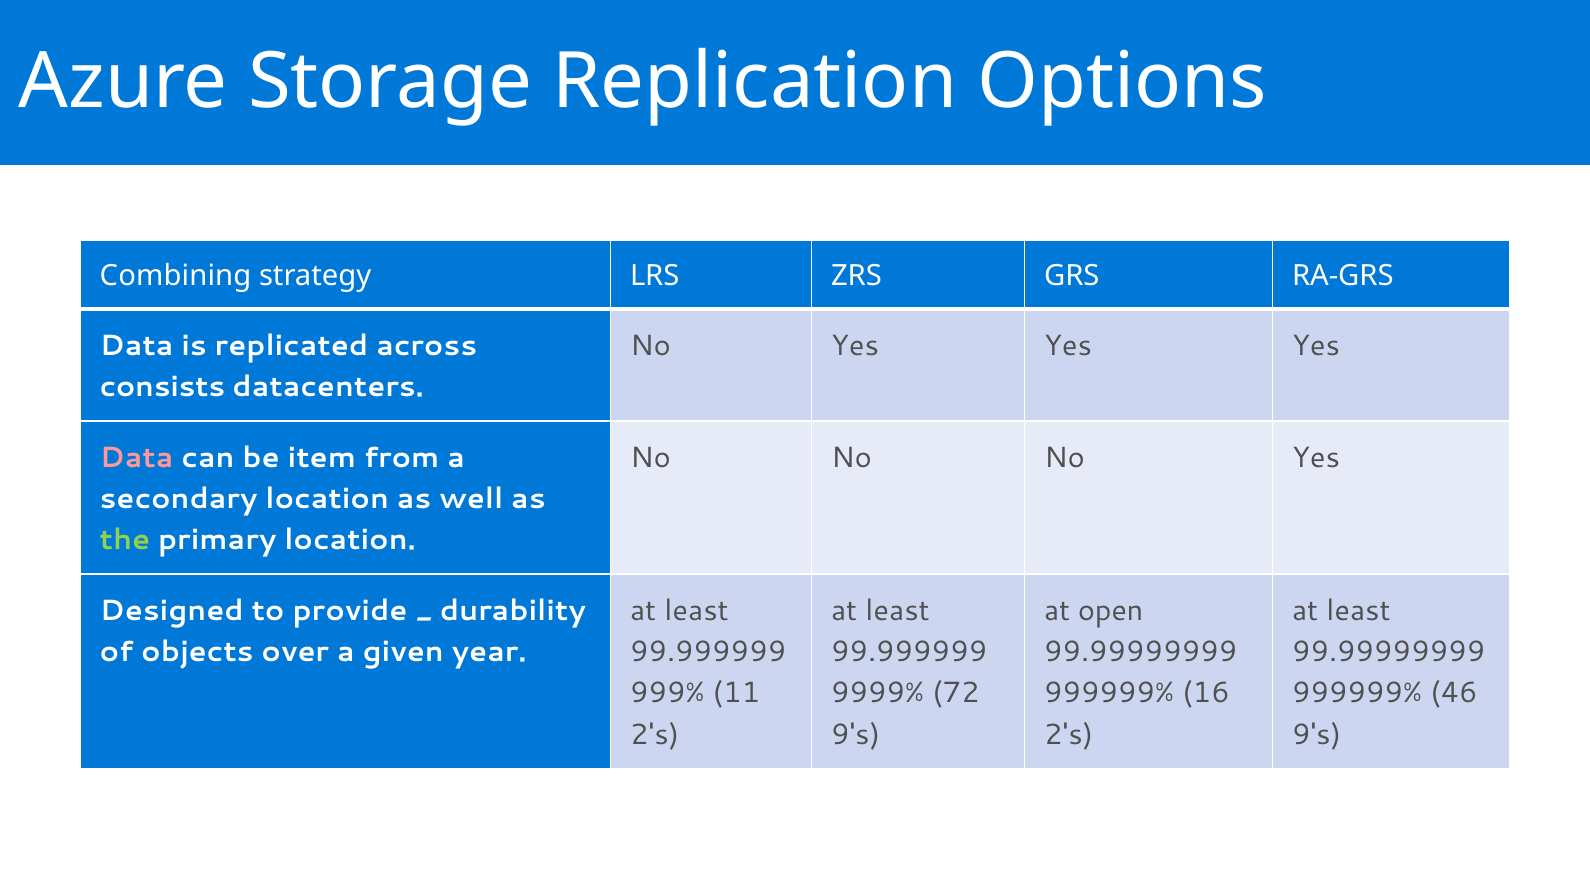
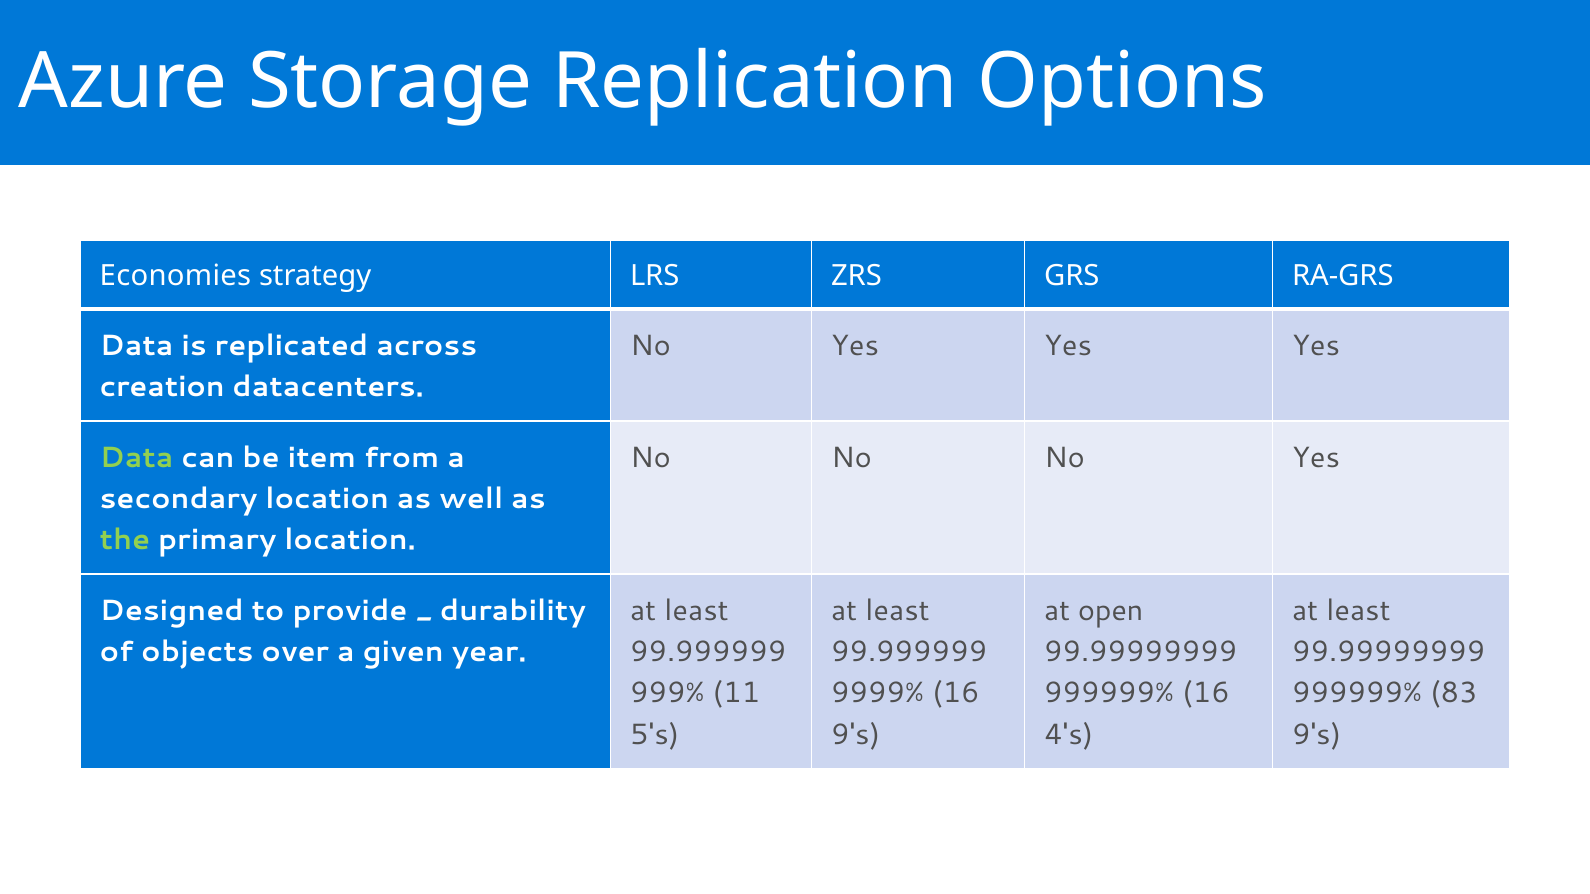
Combining: Combining -> Economies
consists: consists -> creation
Data at (137, 458) colour: pink -> light green
72 at (956, 694): 72 -> 16
46: 46 -> 83
2's at (655, 735): 2's -> 5's
2's at (1069, 735): 2's -> 4's
